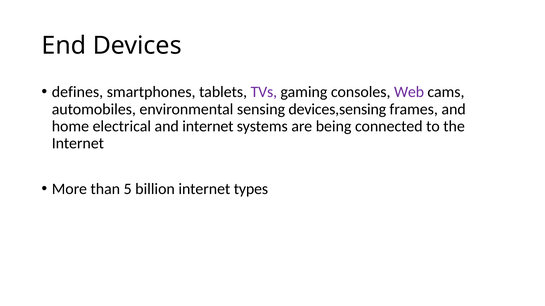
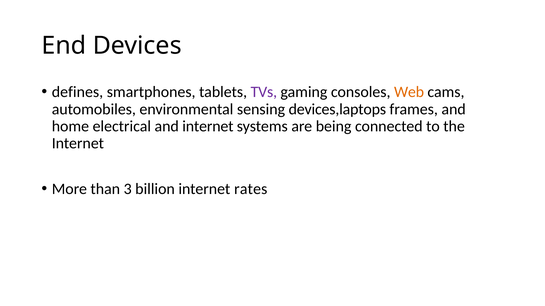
Web colour: purple -> orange
devices,sensing: devices,sensing -> devices,laptops
5: 5 -> 3
types: types -> rates
